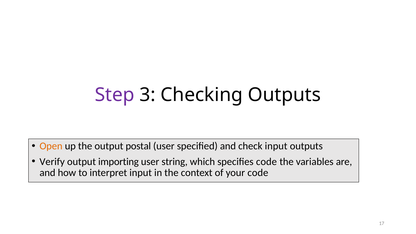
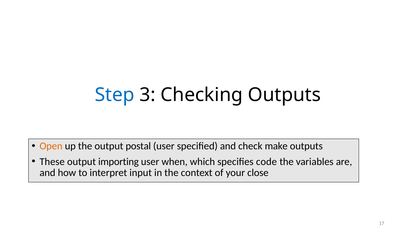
Step colour: purple -> blue
check input: input -> make
Verify: Verify -> These
string: string -> when
your code: code -> close
